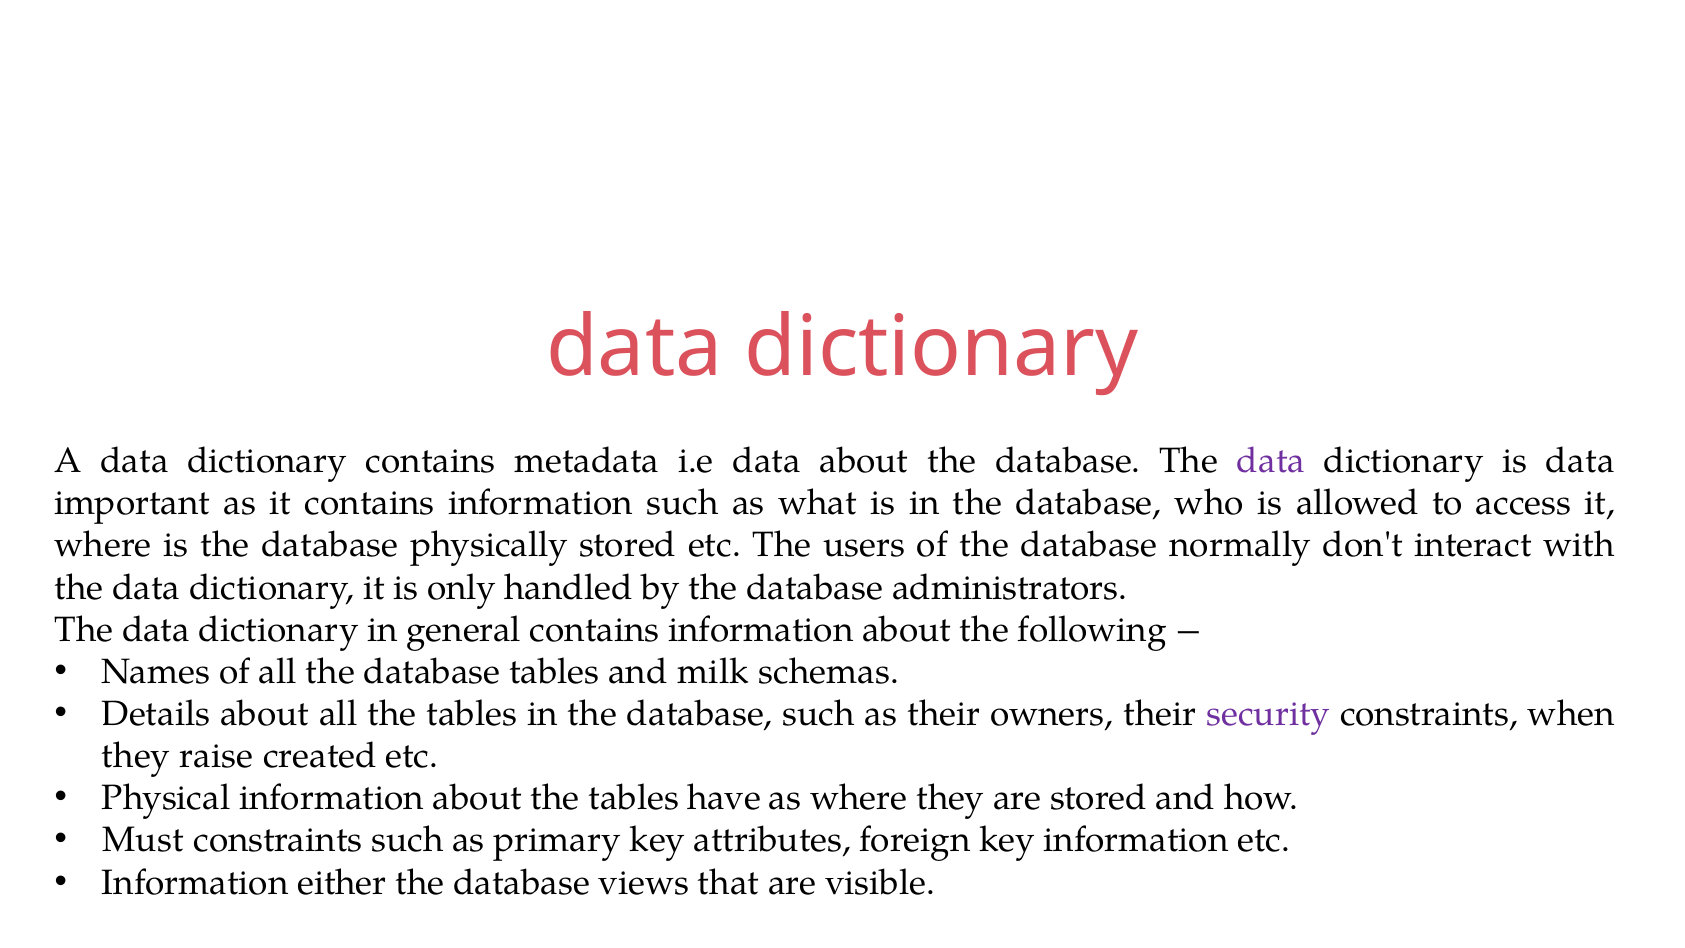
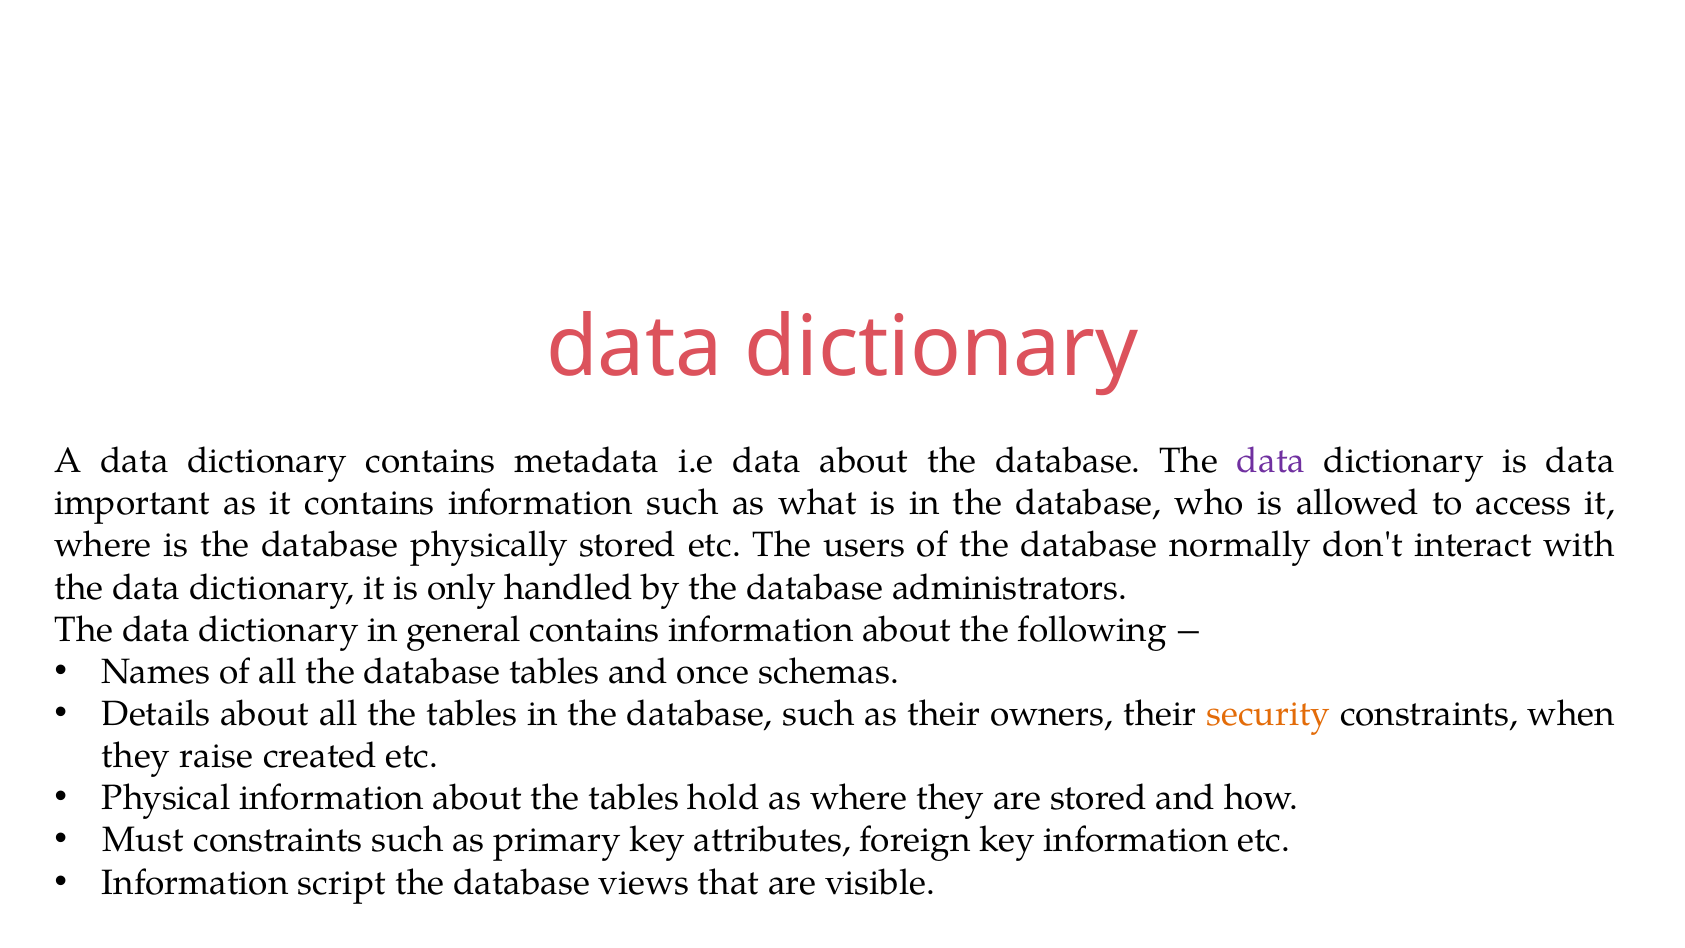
milk: milk -> once
security colour: purple -> orange
have: have -> hold
either: either -> script
